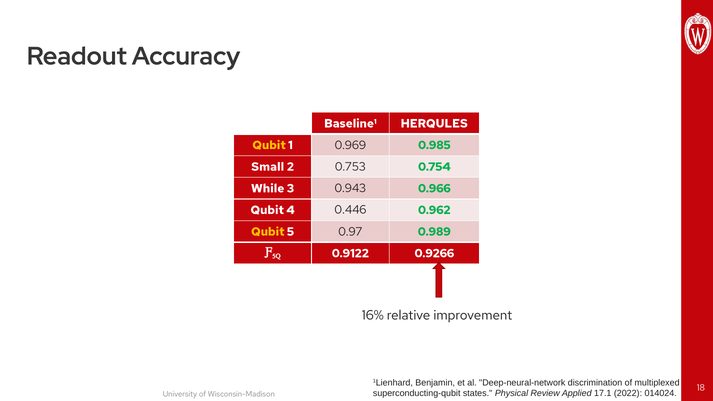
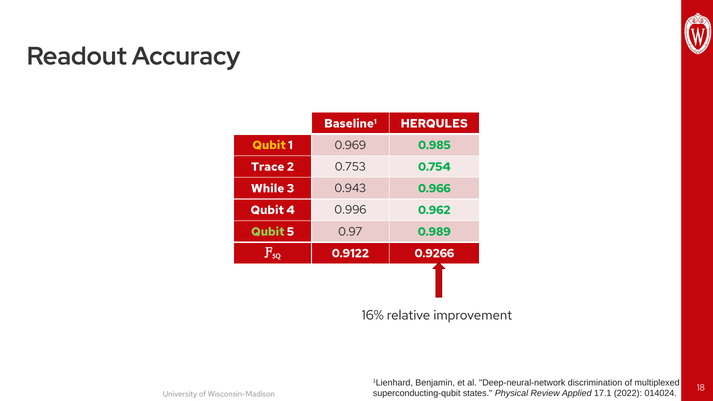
Small: Small -> Trace
0.446: 0.446 -> 0.996
Qubit at (268, 232) colour: yellow -> light green
